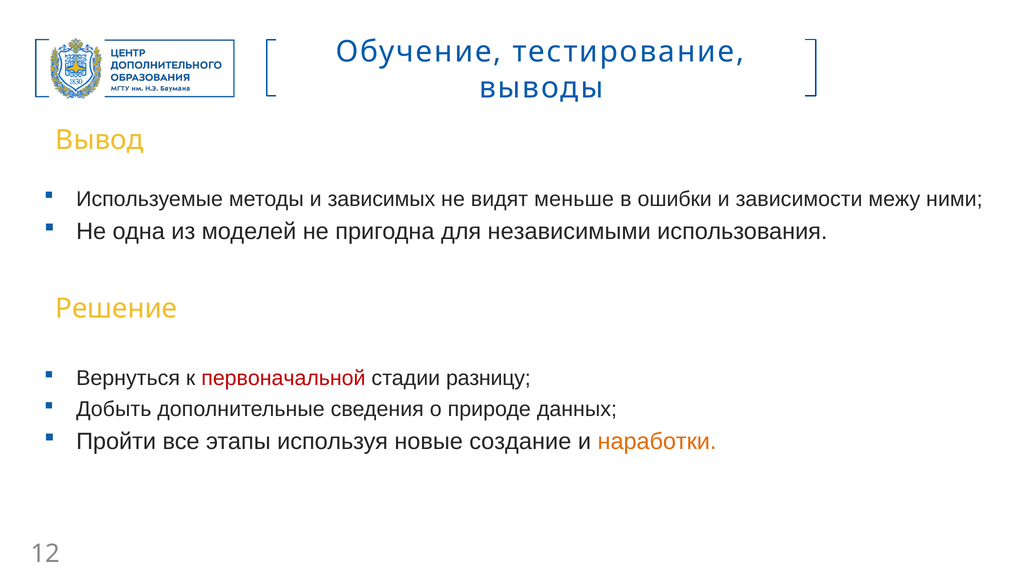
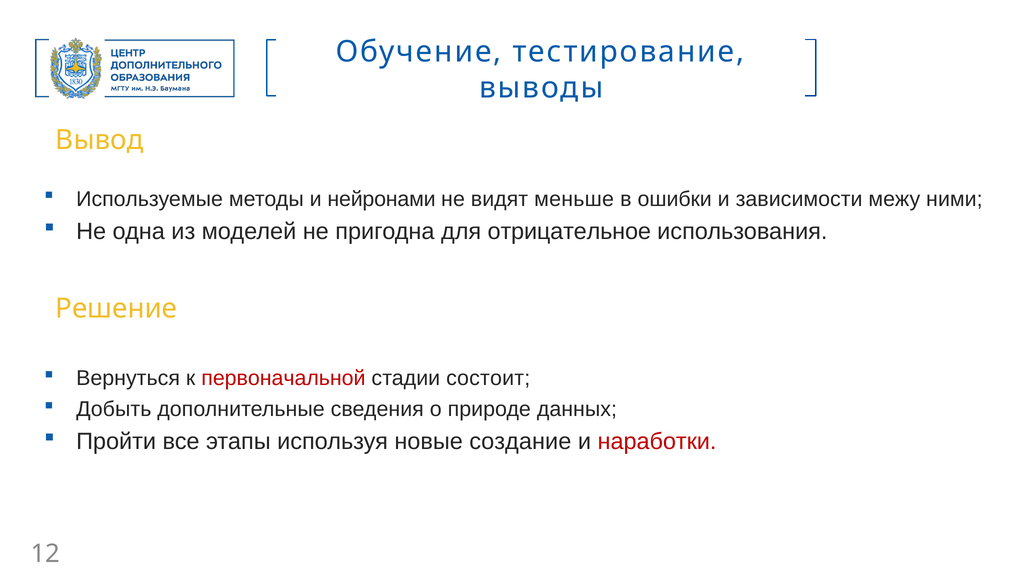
зависимых: зависимых -> нейронами
независимыми: независимыми -> отрицательное
разницу: разницу -> состоит
наработки colour: orange -> red
